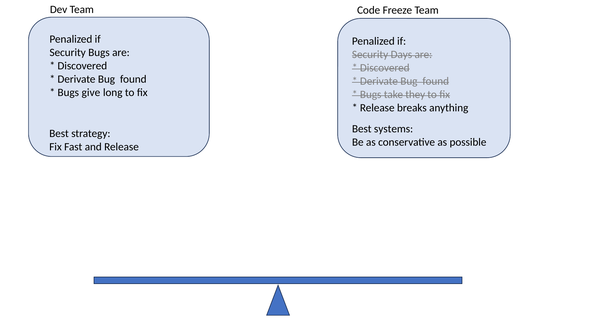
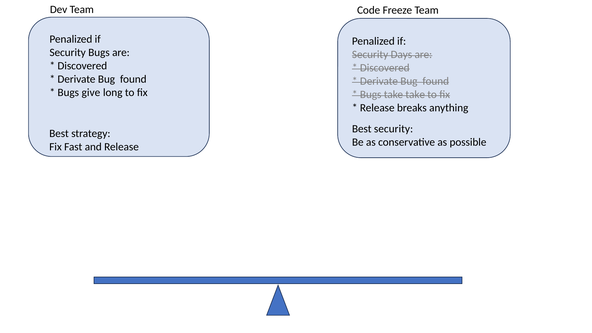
take they: they -> take
Best systems: systems -> security
